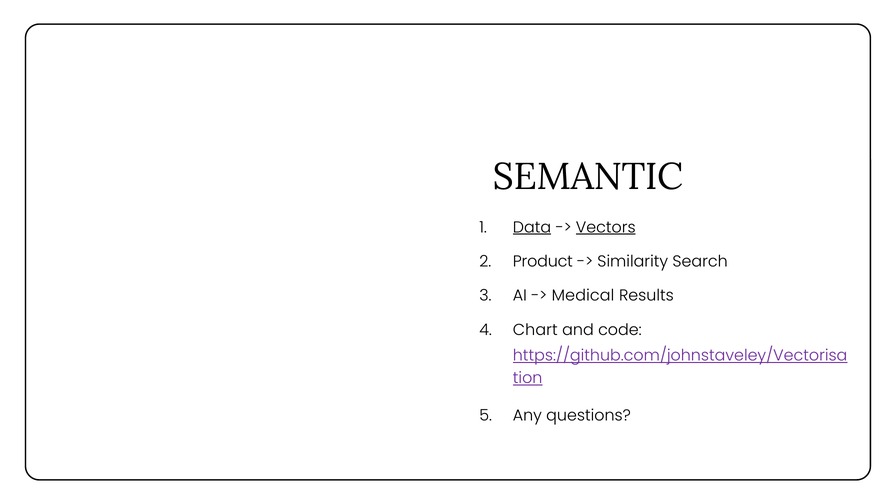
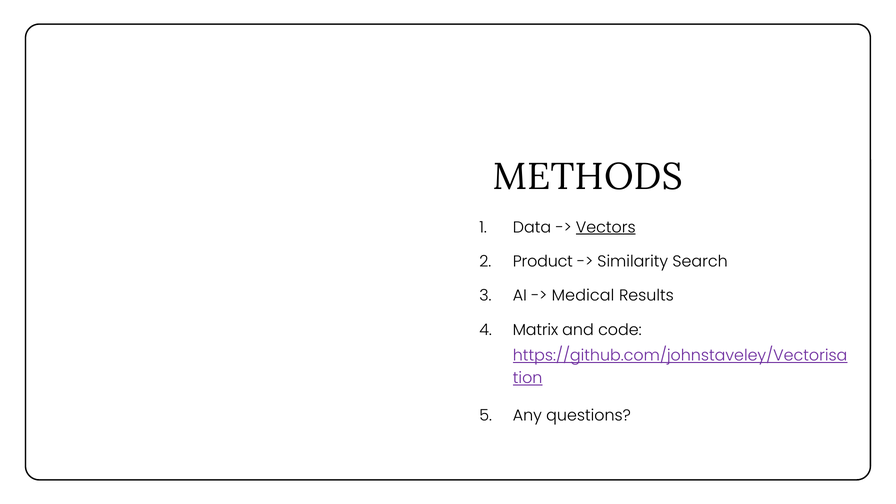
SEMANTIC: SEMANTIC -> METHODS
Data underline: present -> none
Chart: Chart -> Matrix
